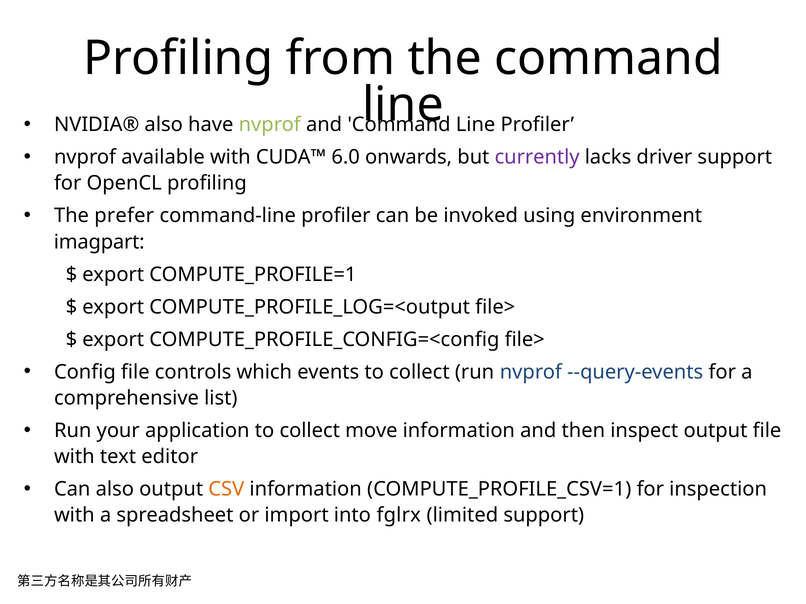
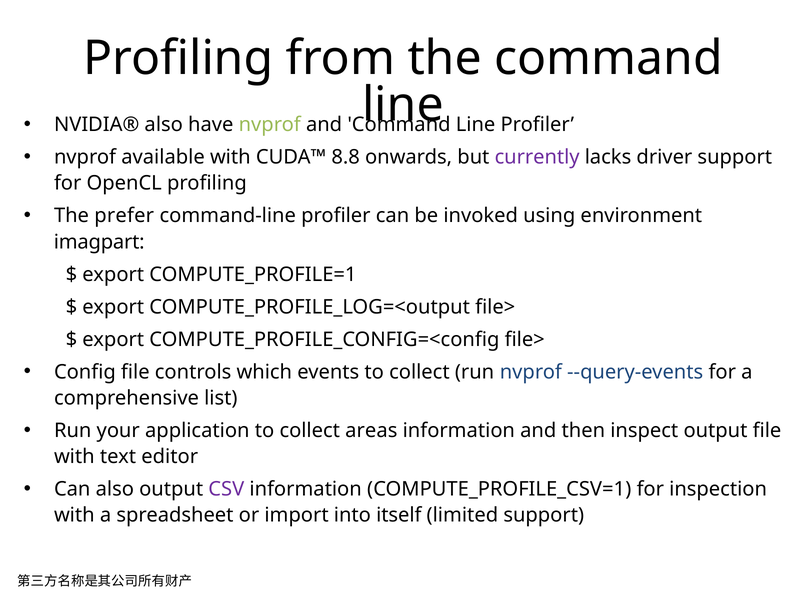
6.0: 6.0 -> 8.8
move: move -> areas
CSV colour: orange -> purple
fglrx: fglrx -> itself
